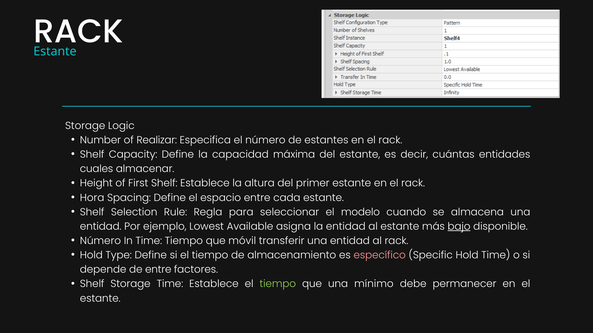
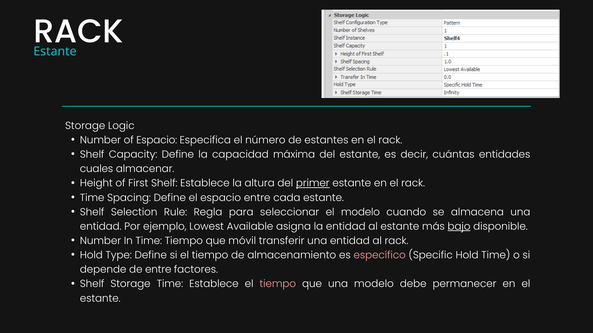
of Realizar: Realizar -> Espacio
primer underline: none -> present
Hora at (92, 198): Hora -> Time
Número at (100, 241): Número -> Number
tiempo at (278, 284) colour: light green -> pink
una mínimo: mínimo -> modelo
